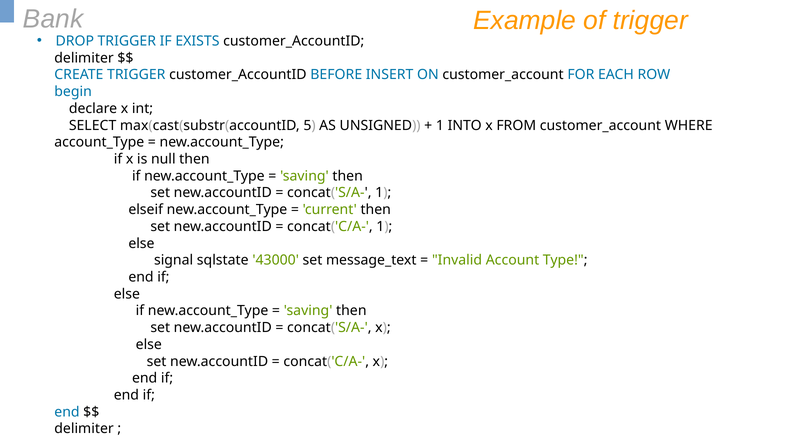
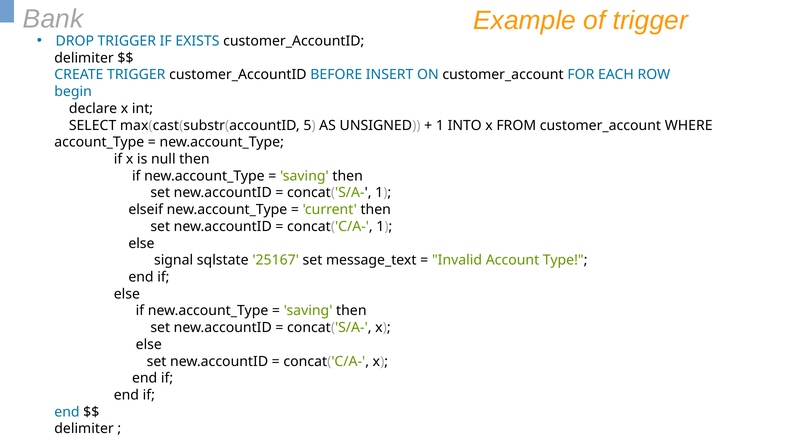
43000: 43000 -> 25167
